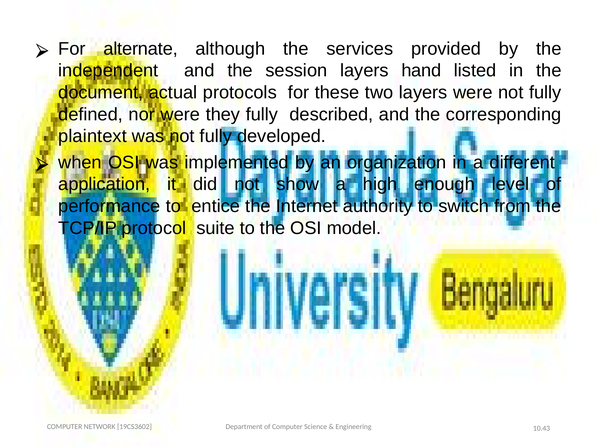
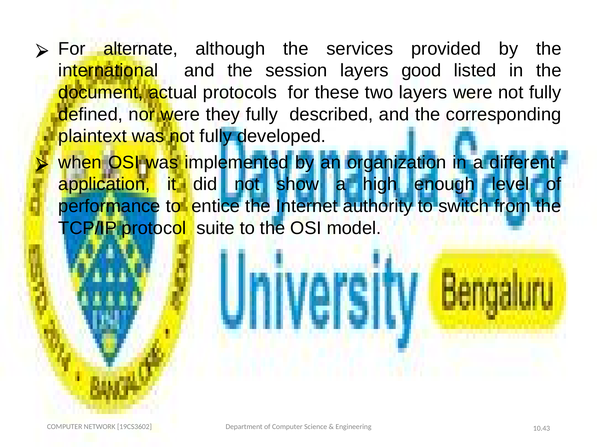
independent: independent -> international
hand: hand -> good
